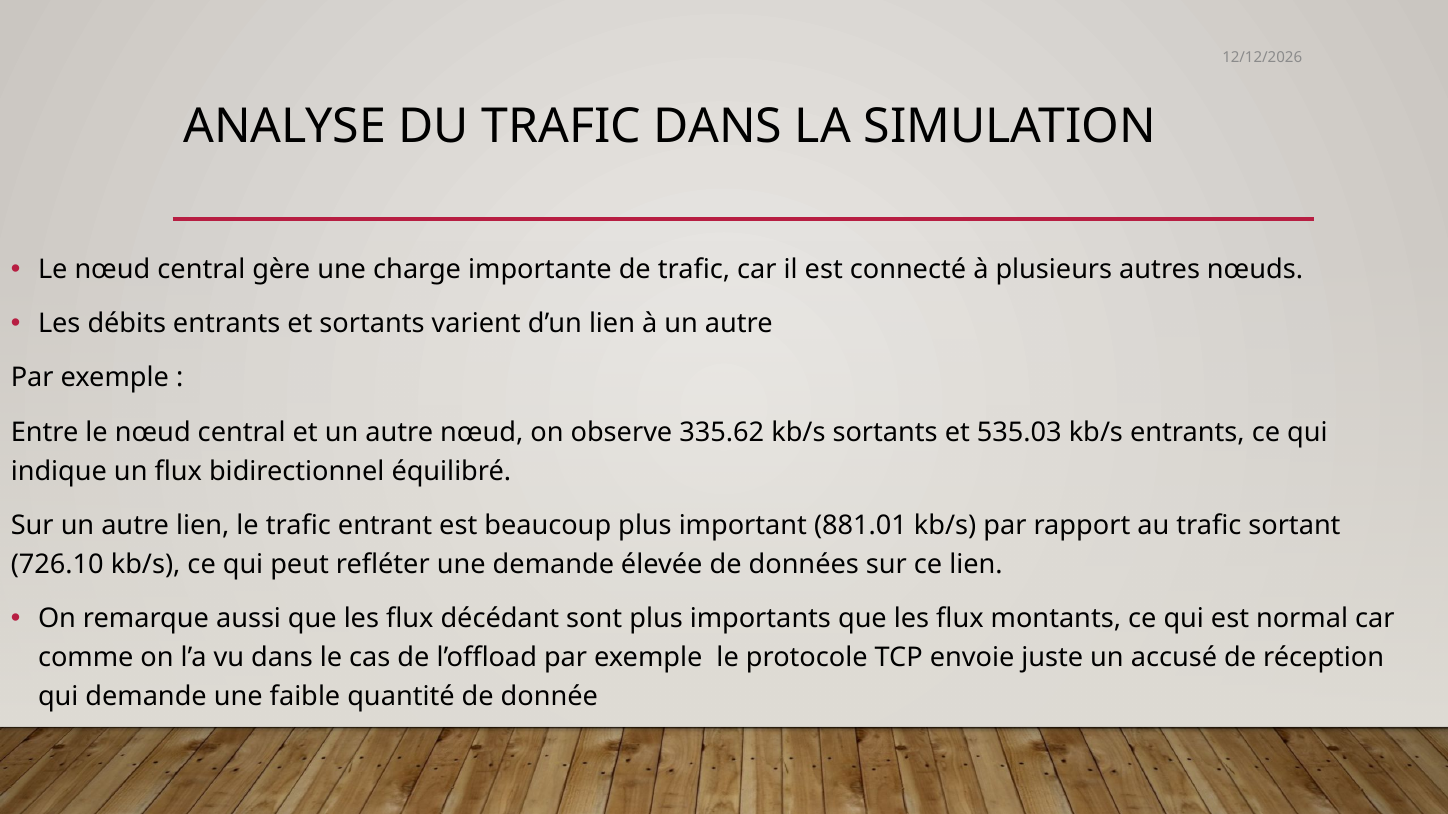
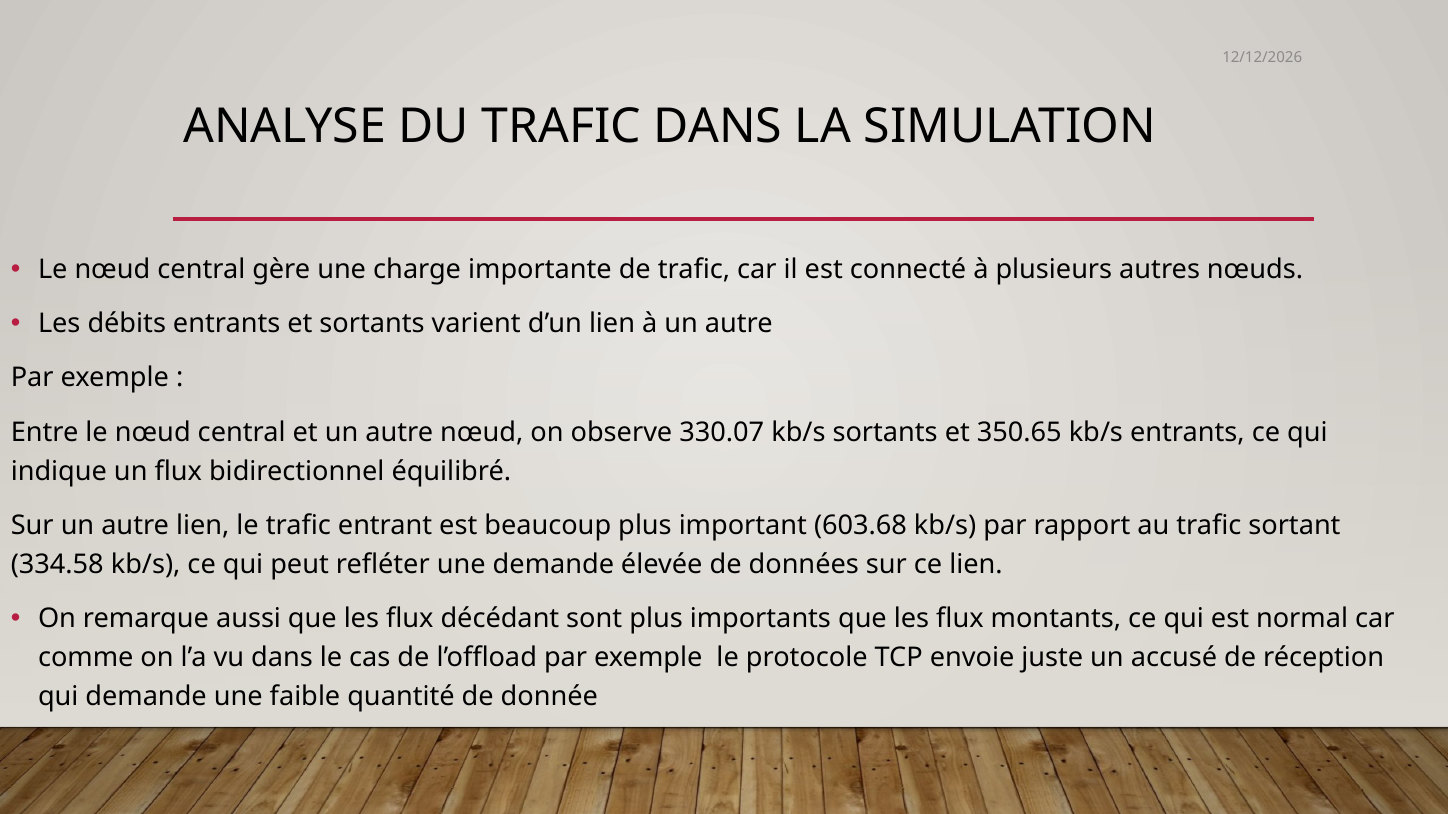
335.62: 335.62 -> 330.07
535.03: 535.03 -> 350.65
881.01: 881.01 -> 603.68
726.10: 726.10 -> 334.58
